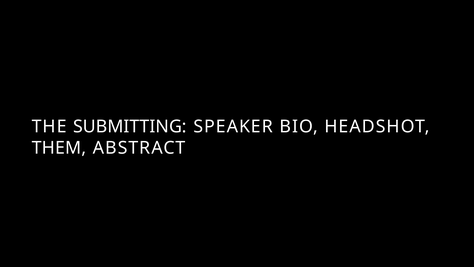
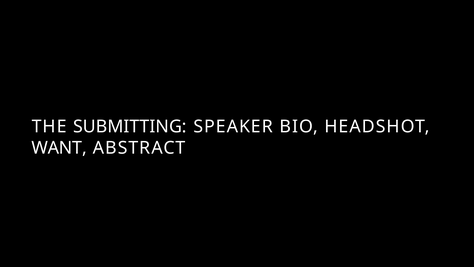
THEM: THEM -> WANT
